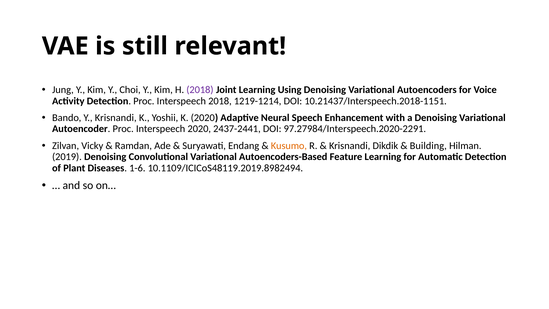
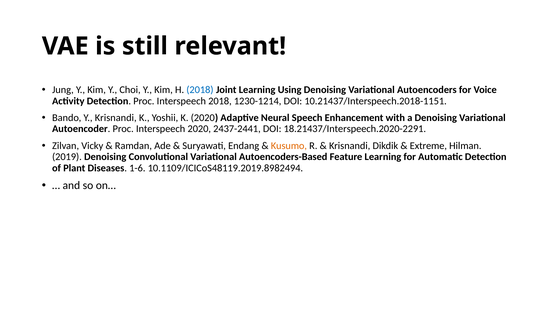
2018 at (200, 90) colour: purple -> blue
1219-1214: 1219-1214 -> 1230-1214
97.27984/Interspeech.2020-2291: 97.27984/Interspeech.2020-2291 -> 18.21437/Interspeech.2020-2291
Building: Building -> Extreme
